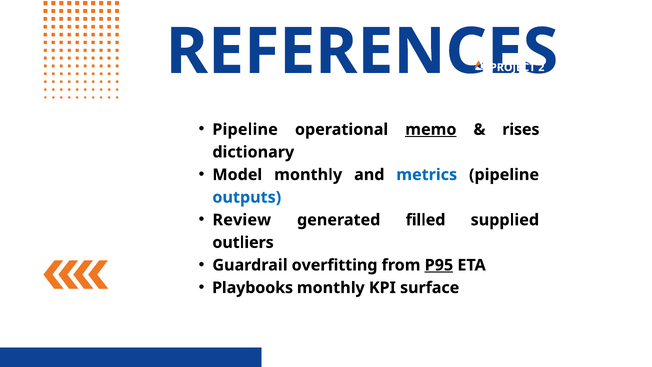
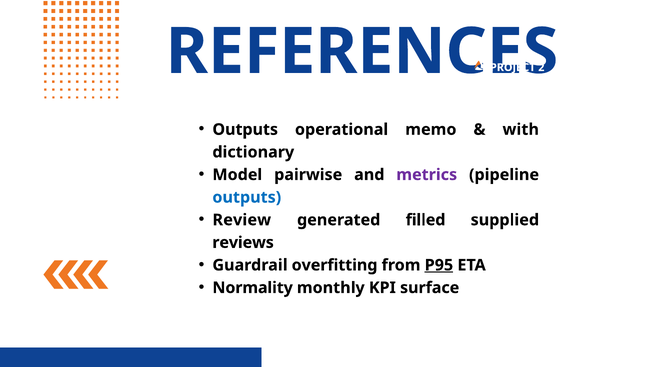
Pipeline at (245, 129): Pipeline -> Outputs
memo underline: present -> none
rises: rises -> with
Model monthly: monthly -> pairwise
metrics colour: blue -> purple
outliers: outliers -> reviews
Playbooks: Playbooks -> Normality
